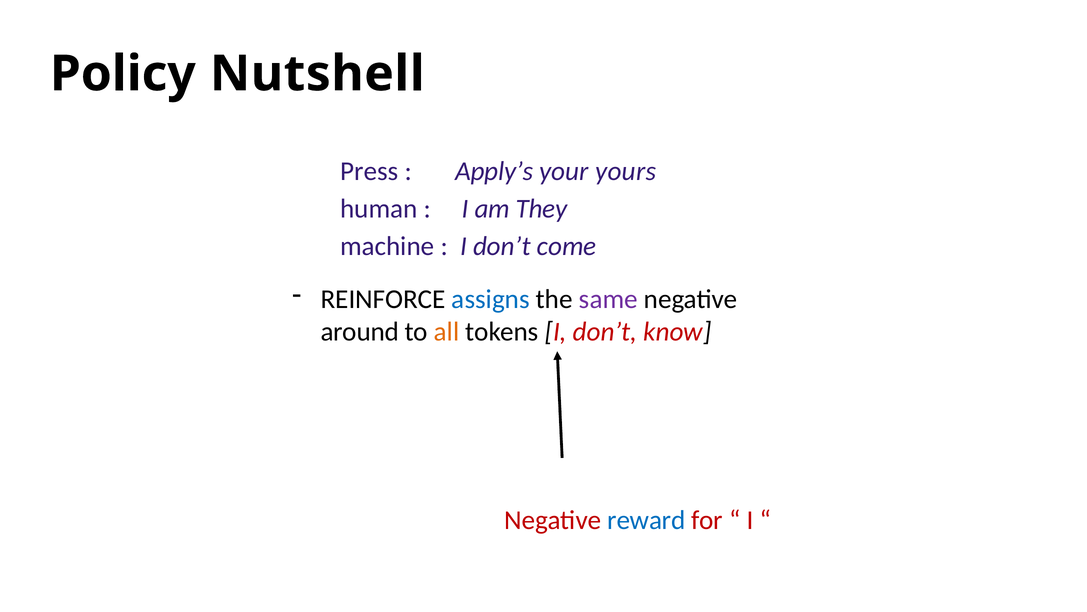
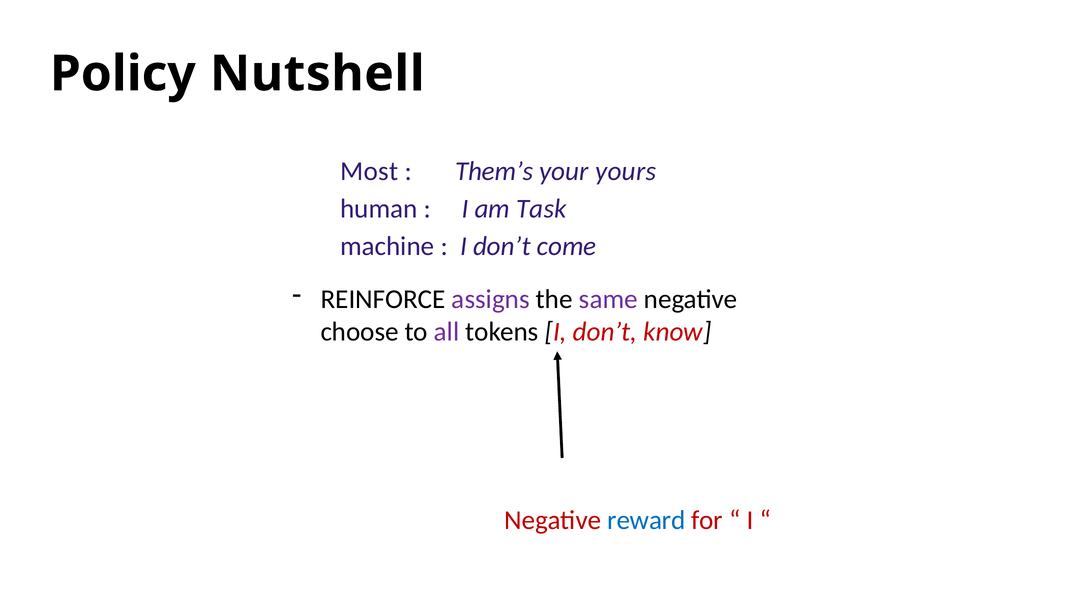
Press: Press -> Most
Apply’s: Apply’s -> Them’s
They: They -> Task
assigns colour: blue -> purple
around: around -> choose
all colour: orange -> purple
